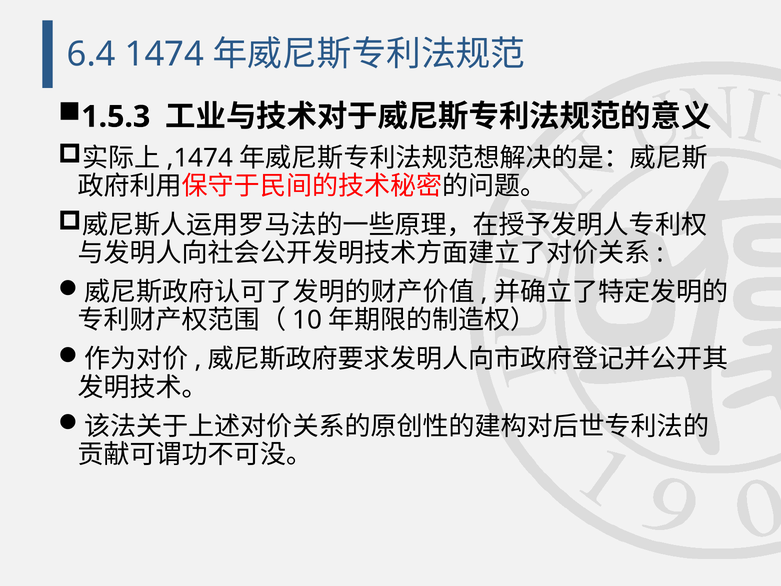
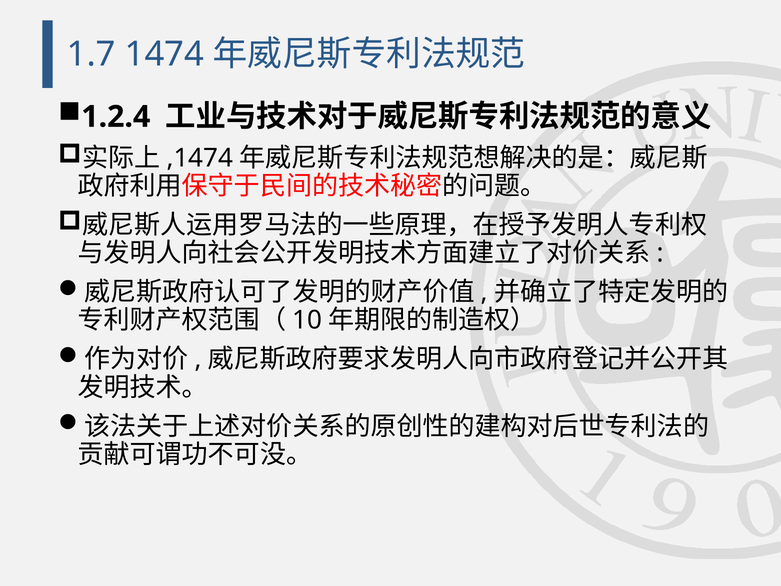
6.4: 6.4 -> 1.7
1.5.3: 1.5.3 -> 1.2.4
